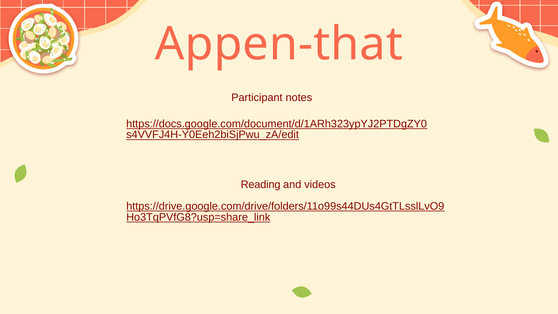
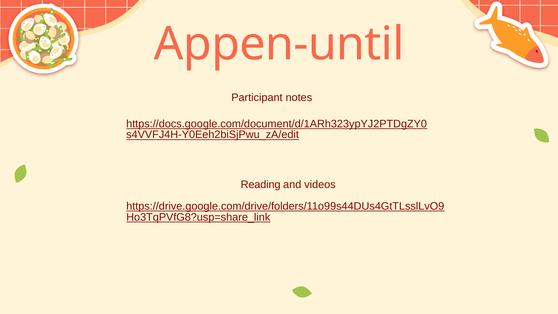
Appen-that: Appen-that -> Appen-until
